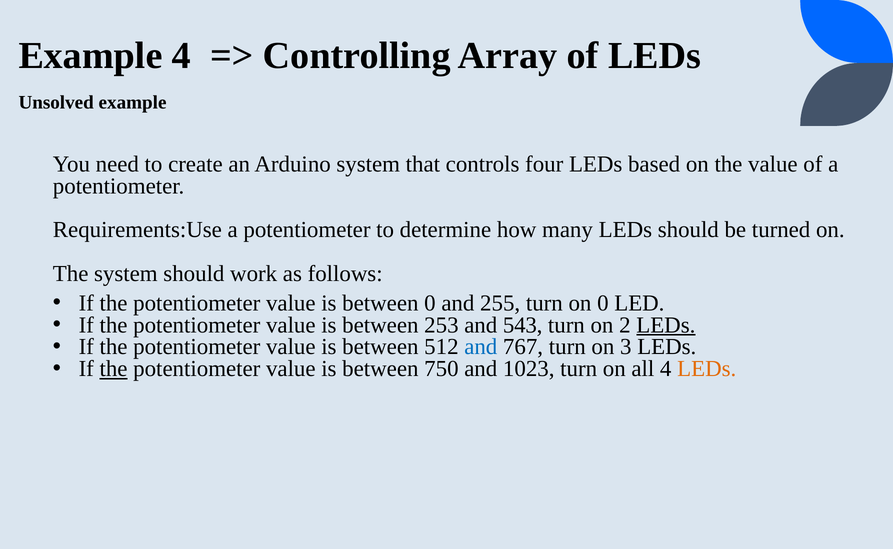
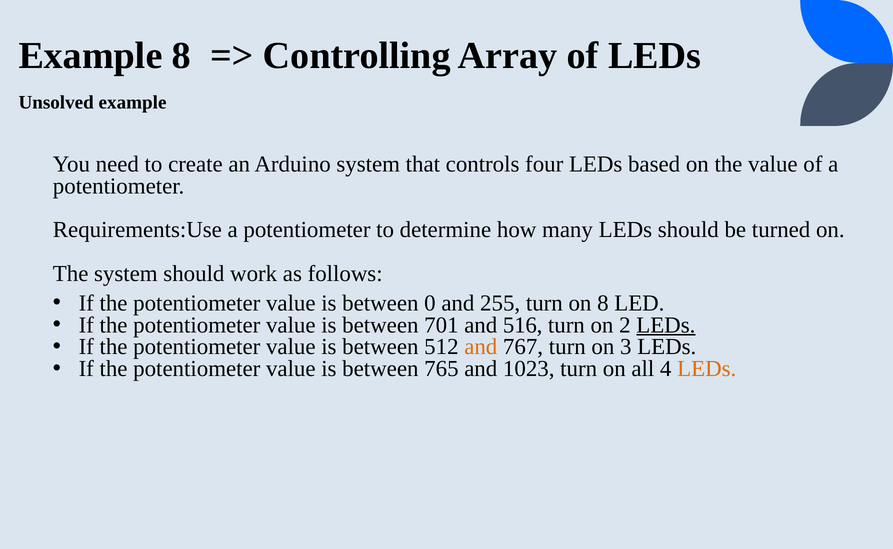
Example 4: 4 -> 8
on 0: 0 -> 8
253: 253 -> 701
543: 543 -> 516
and at (481, 347) colour: blue -> orange
the at (114, 369) underline: present -> none
750: 750 -> 765
